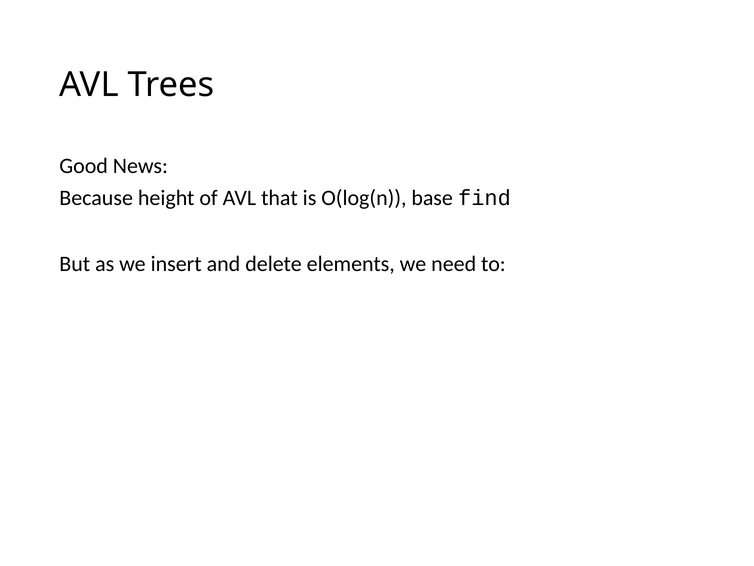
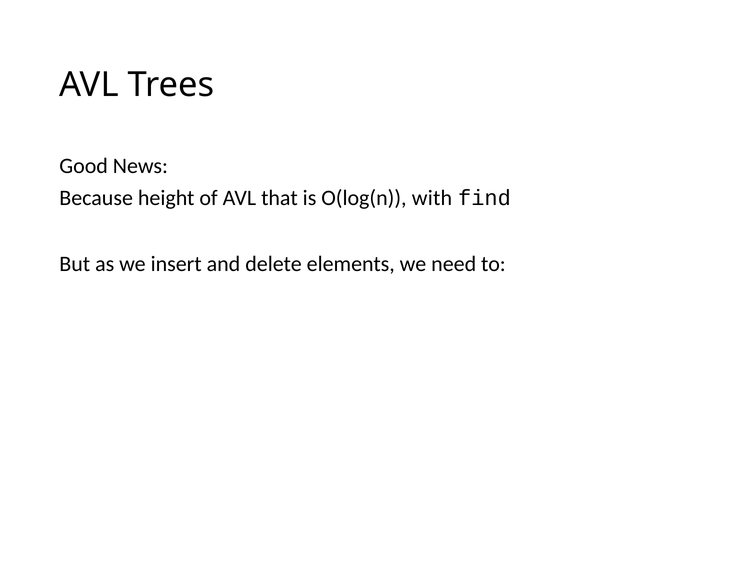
base: base -> with
